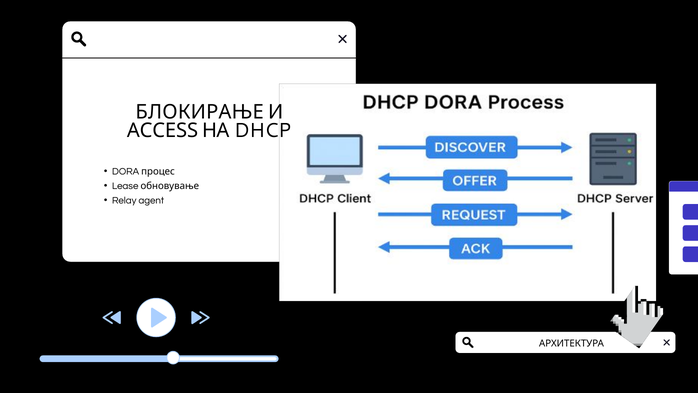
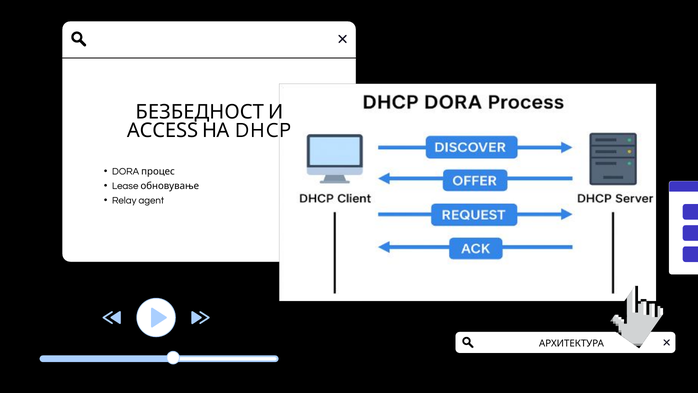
БЛОКИРАЊЕ: БЛОКИРАЊЕ -> БЕЗБЕДНОСТ
